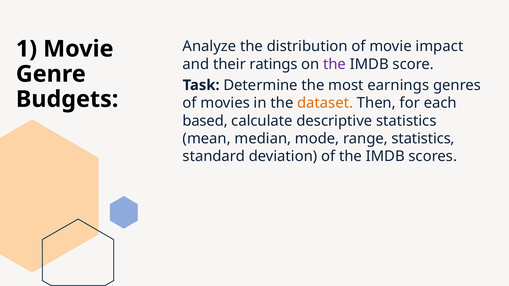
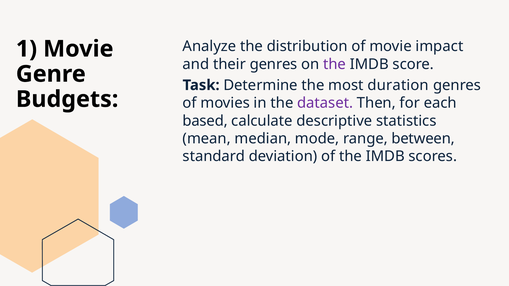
their ratings: ratings -> genres
earnings: earnings -> duration
dataset colour: orange -> purple
range statistics: statistics -> between
